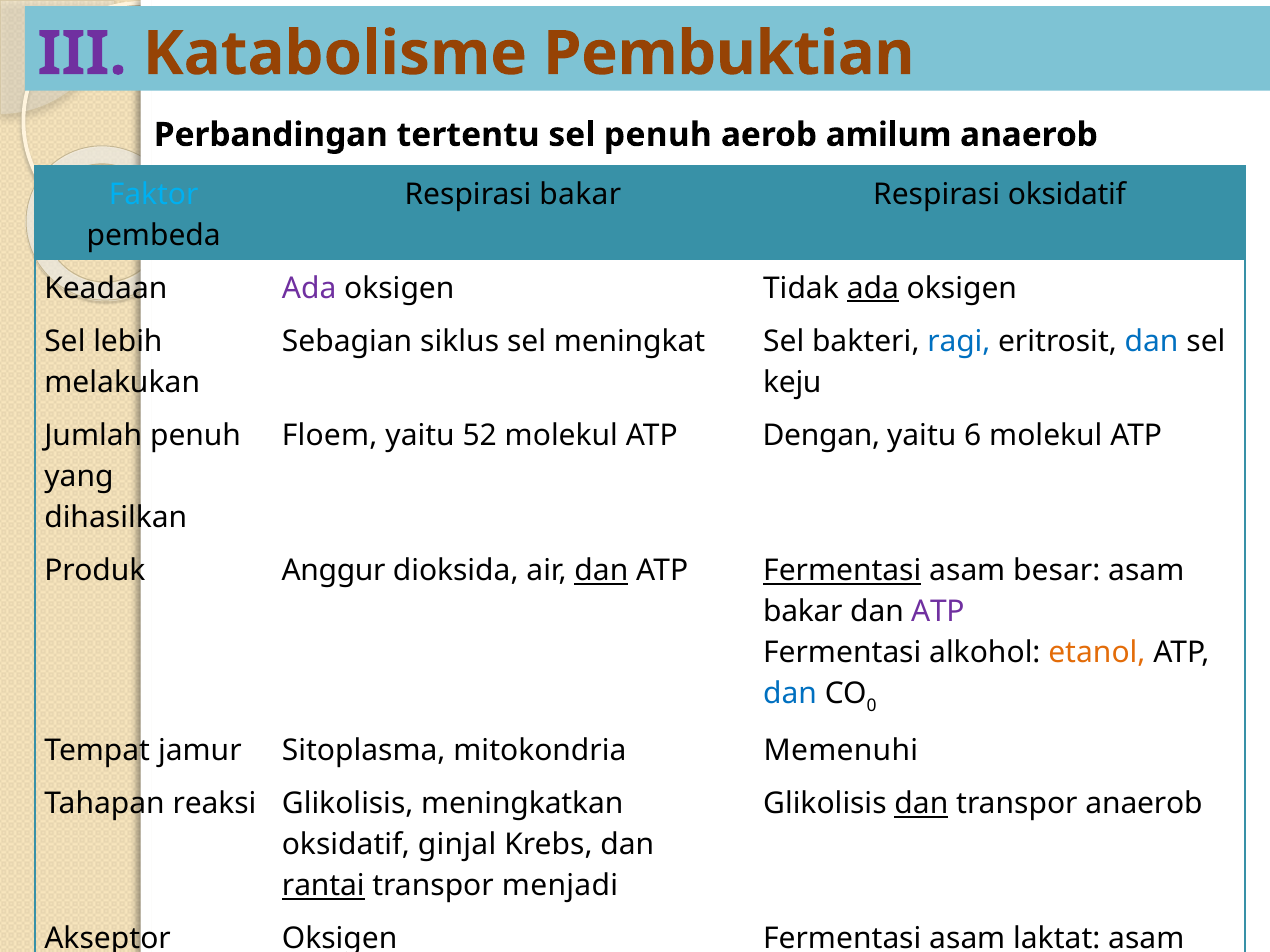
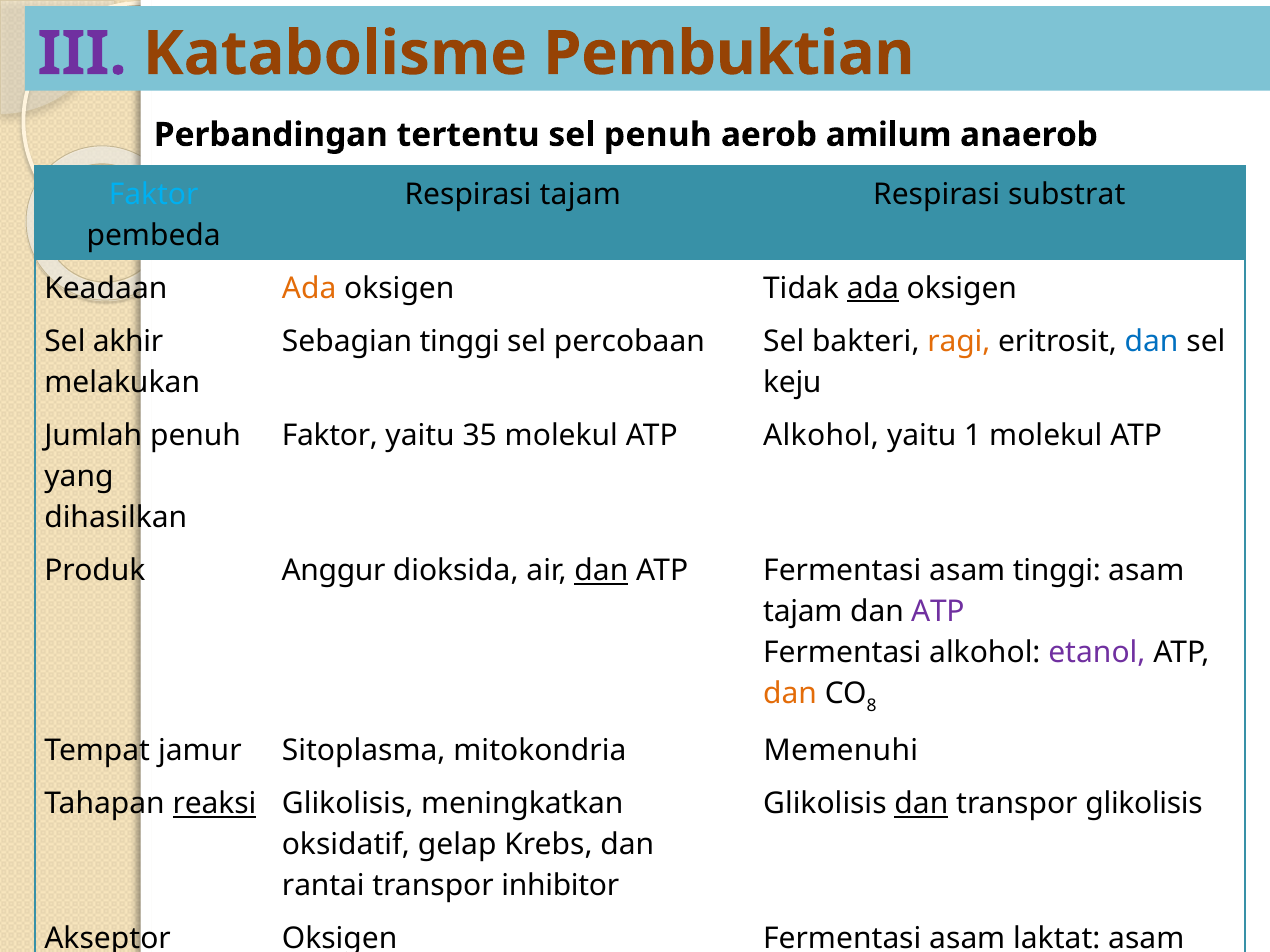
Respirasi bakar: bakar -> tajam
Respirasi oksidatif: oksidatif -> substrat
Ada at (309, 289) colour: purple -> orange
lebih: lebih -> akhir
Sebagian siklus: siklus -> tinggi
meningkat: meningkat -> percobaan
ragi colour: blue -> orange
Floem at (330, 436): Floem -> Faktor
52: 52 -> 35
ATP Dengan: Dengan -> Alkohol
6: 6 -> 1
Fermentasi at (842, 571) underline: present -> none
asam besar: besar -> tinggi
bakar at (803, 612): bakar -> tajam
etanol colour: orange -> purple
dan at (790, 694) colour: blue -> orange
0: 0 -> 8
reaksi underline: none -> present
transpor anaerob: anaerob -> glikolisis
ginjal: ginjal -> gelap
rantai underline: present -> none
menjadi: menjadi -> inhibitor
